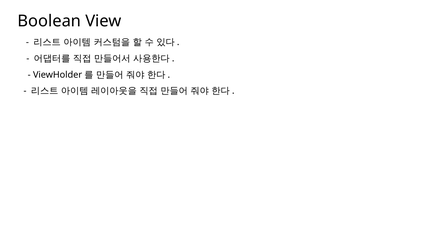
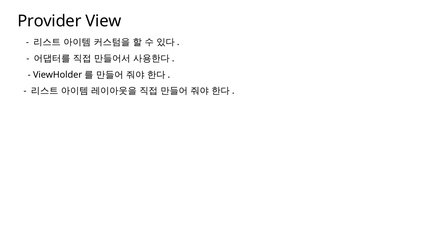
Boolean: Boolean -> Provider
